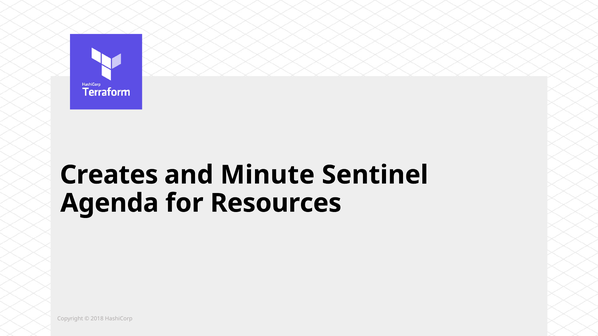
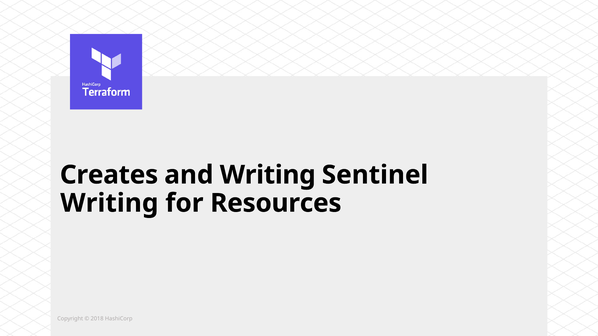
and Minute: Minute -> Writing
Agenda at (110, 203): Agenda -> Writing
